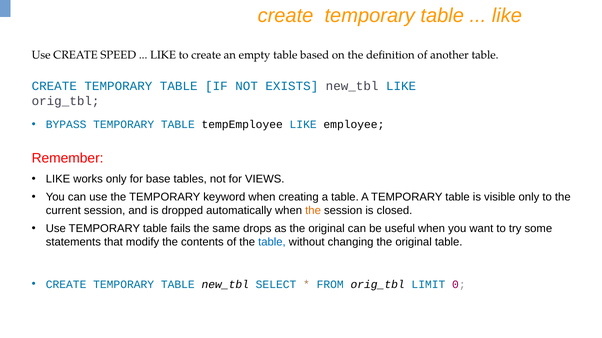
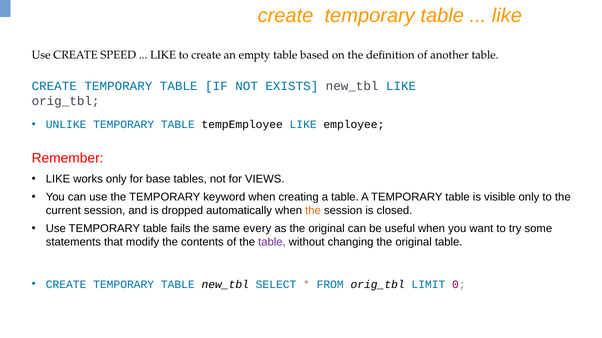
BYPASS: BYPASS -> UNLIKE
drops: drops -> every
table at (272, 242) colour: blue -> purple
